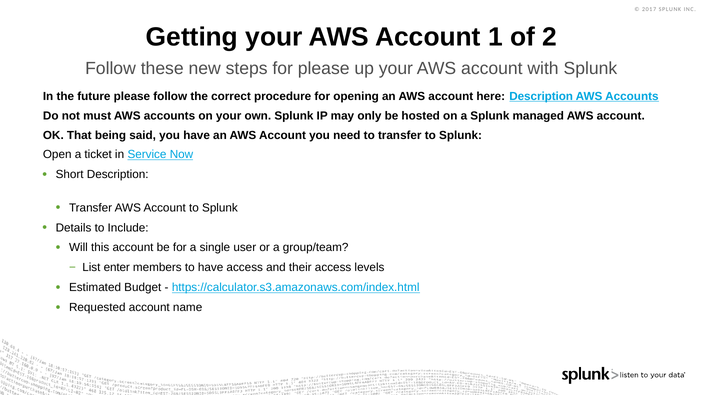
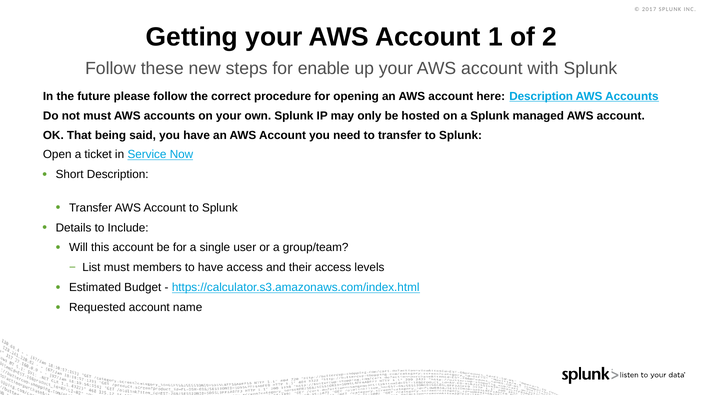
for please: please -> enable
List enter: enter -> must
